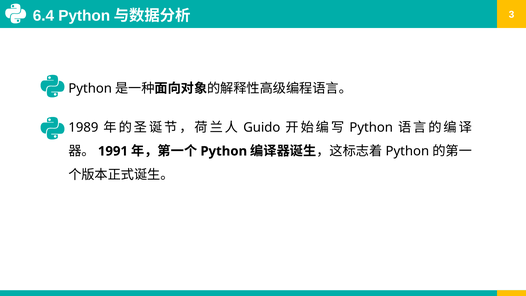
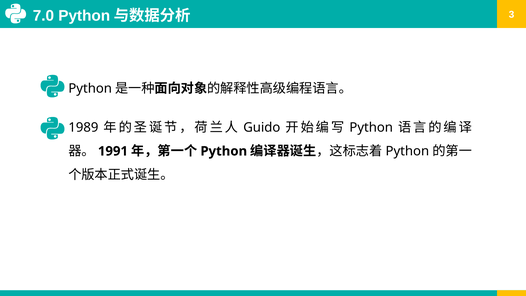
6.4: 6.4 -> 7.0
